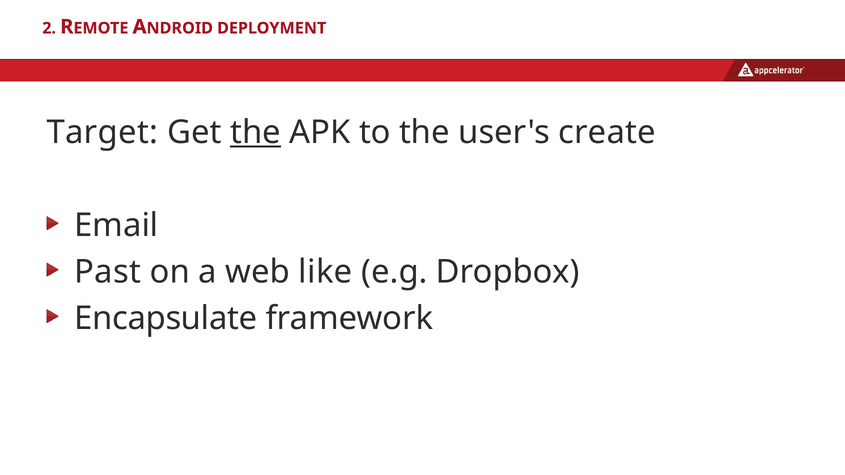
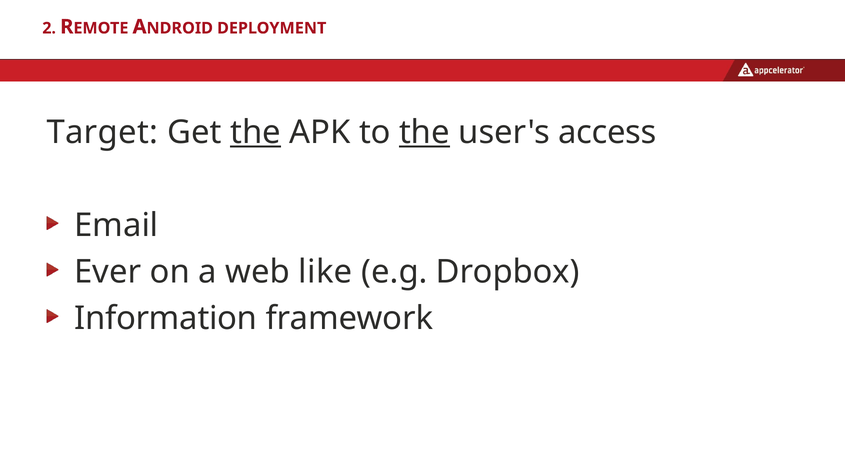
the at (424, 132) underline: none -> present
create: create -> access
Past: Past -> Ever
Encapsulate: Encapsulate -> Information
